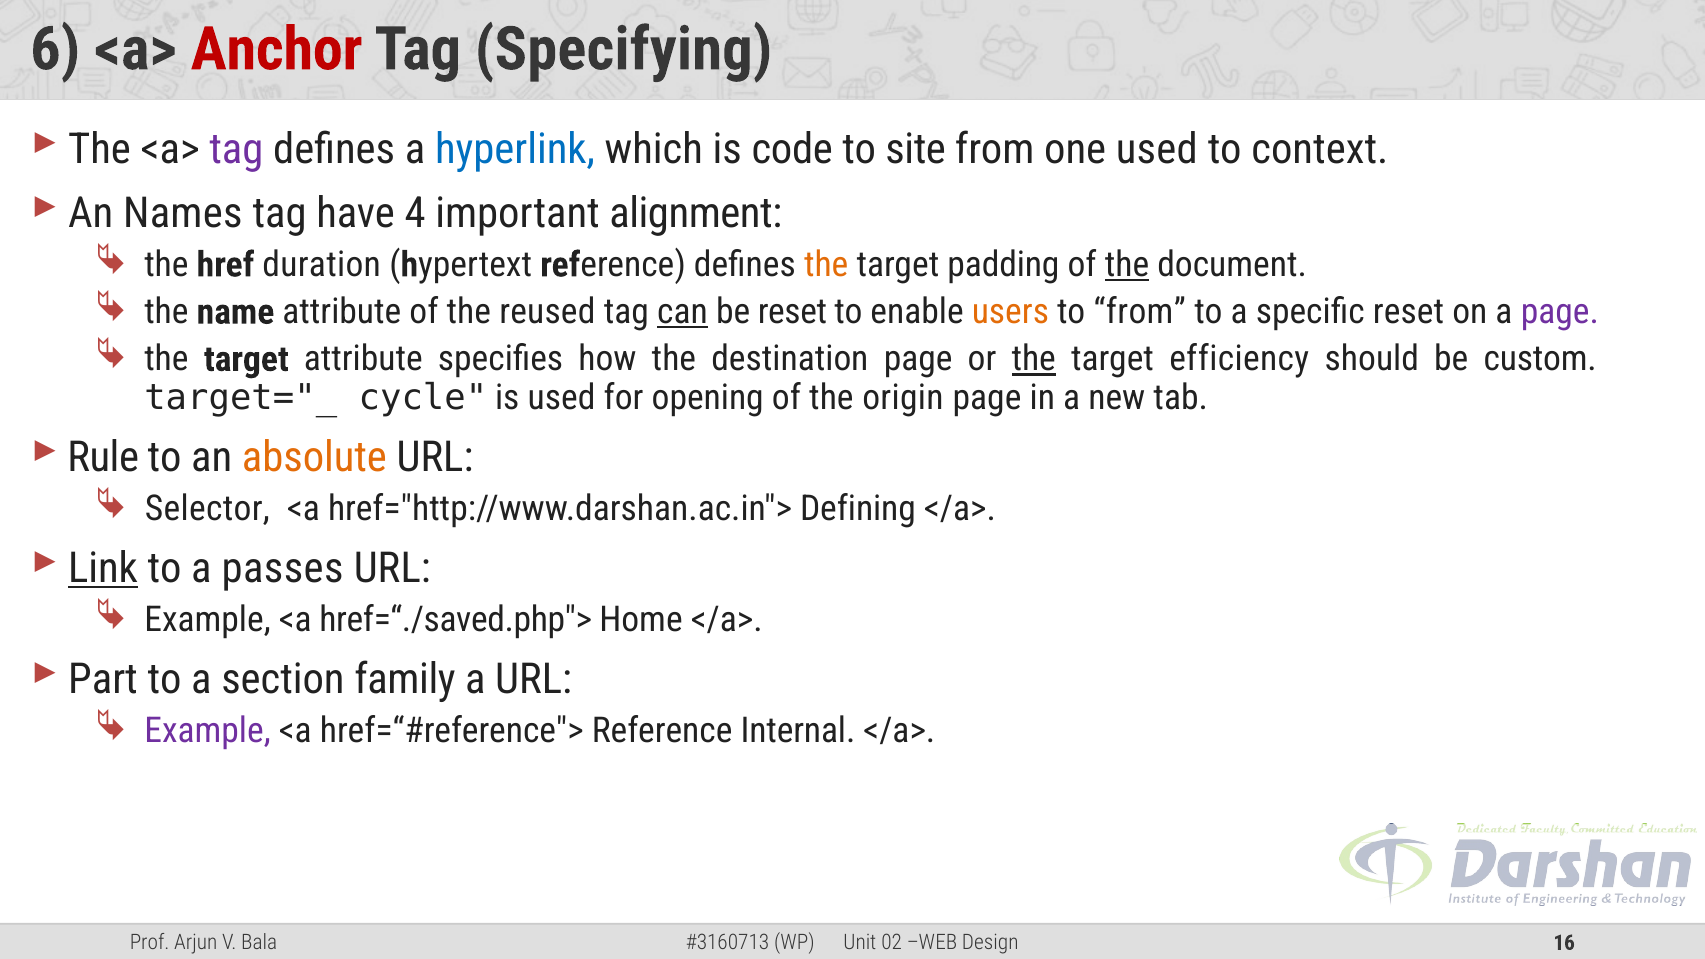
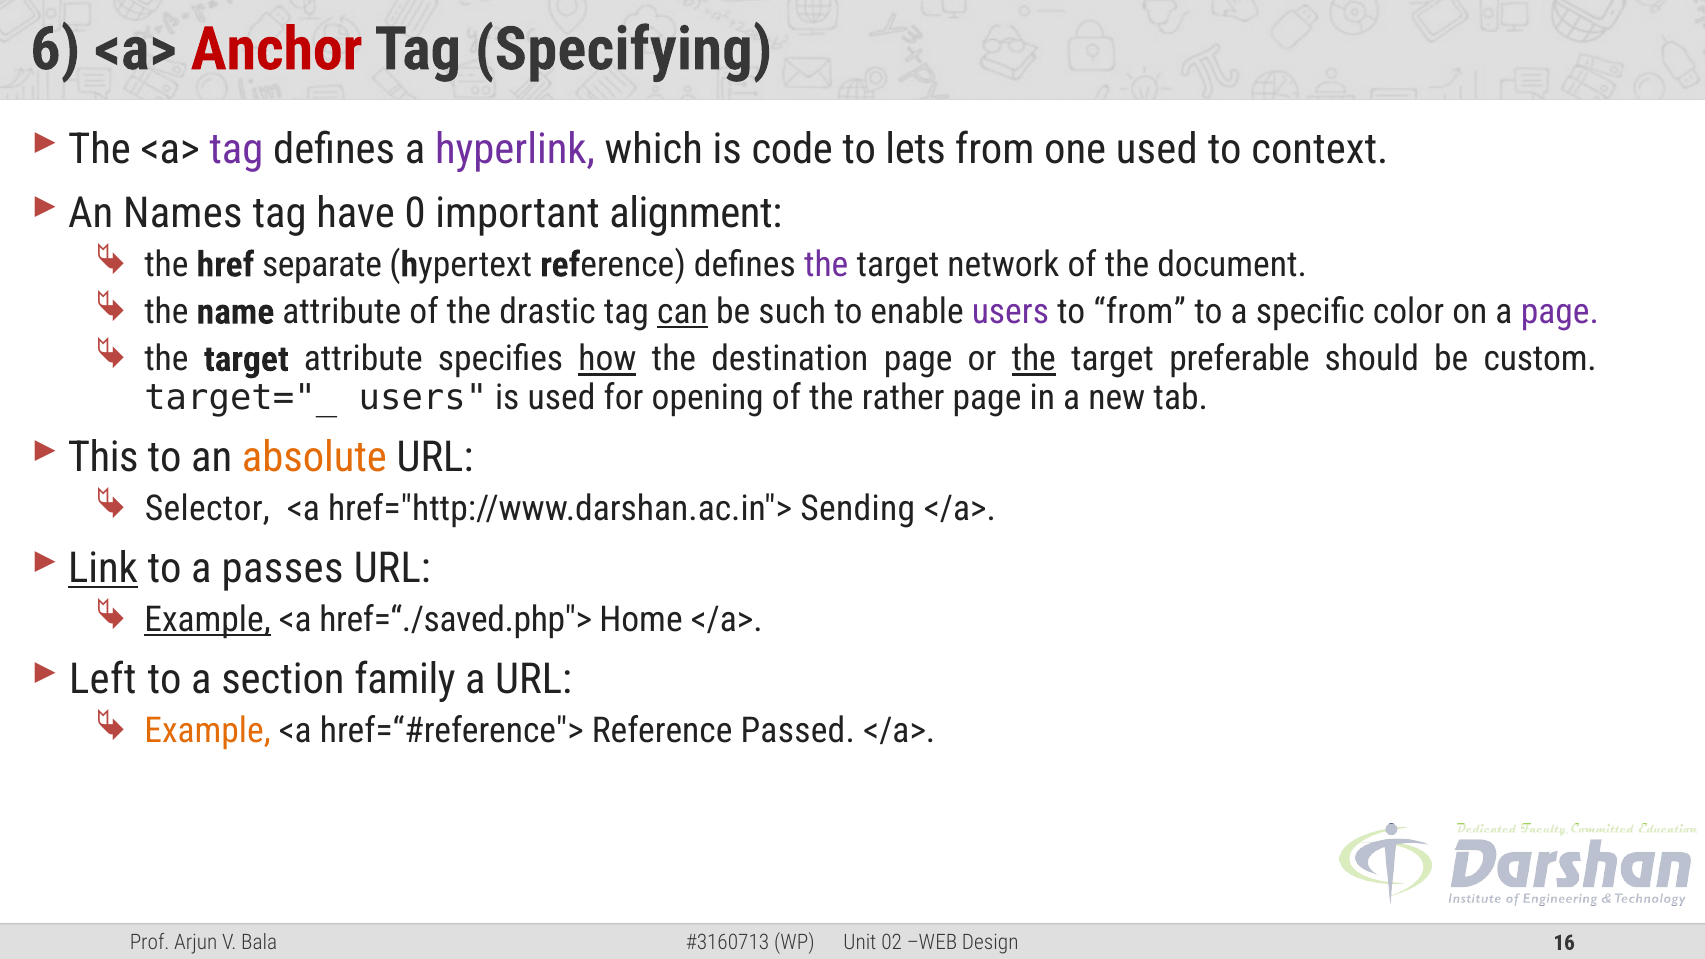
hyperlink colour: blue -> purple
site: site -> lets
4: 4 -> 0
duration: duration -> separate
the at (826, 265) colour: orange -> purple
padding: padding -> network
the at (1127, 265) underline: present -> none
reused: reused -> drastic
be reset: reset -> such
users at (1010, 312) colour: orange -> purple
specific reset: reset -> color
how underline: none -> present
efficiency: efficiency -> preferable
target="_ cycle: cycle -> users
origin: origin -> rather
Rule: Rule -> This
Defining: Defining -> Sending
Example at (208, 620) underline: none -> present
Part: Part -> Left
Example at (208, 731) colour: purple -> orange
Internal: Internal -> Passed
